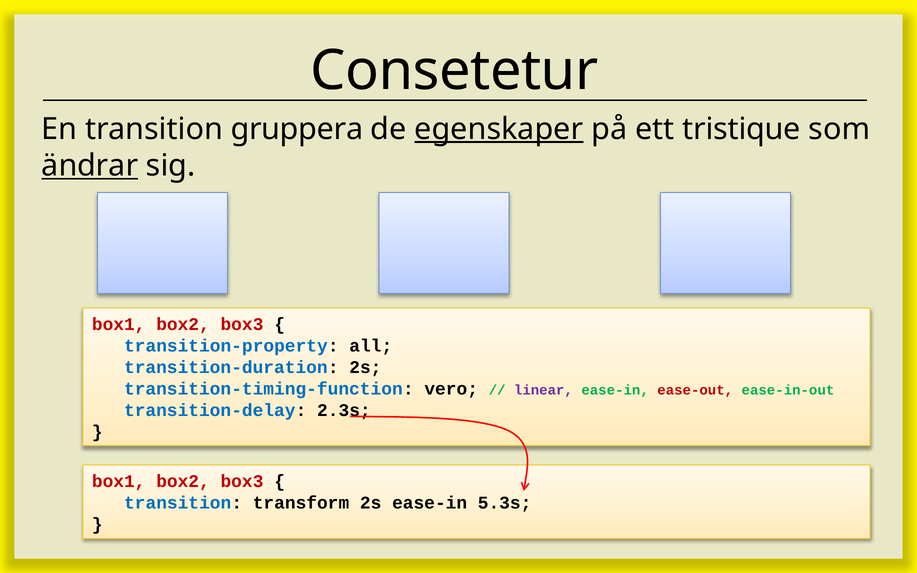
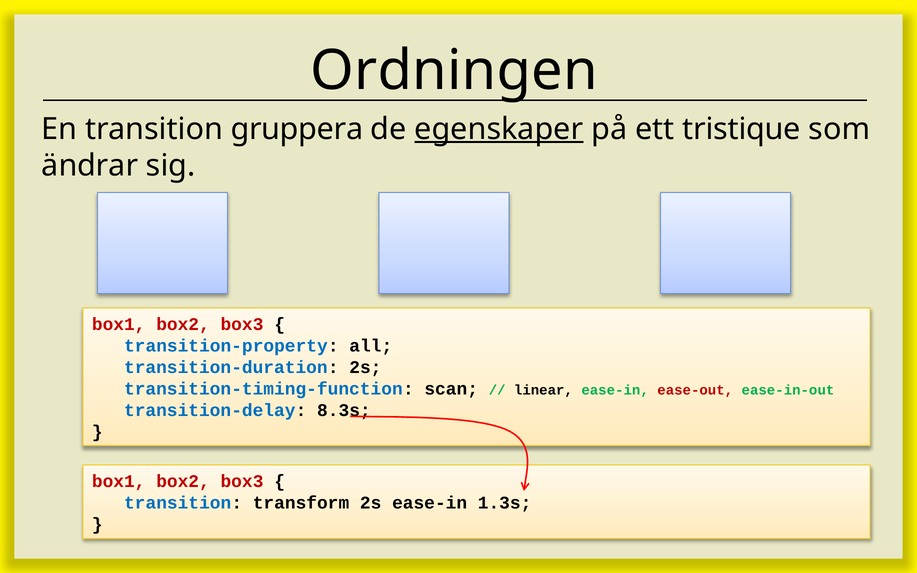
Consetetur: Consetetur -> Ordningen
ändrar underline: present -> none
vero: vero -> scan
linear colour: purple -> black
2.3s: 2.3s -> 8.3s
5.3s: 5.3s -> 1.3s
